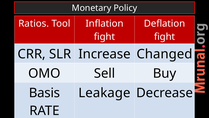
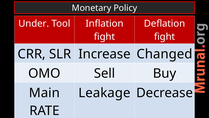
Ratios: Ratios -> Under
Basis: Basis -> Main
